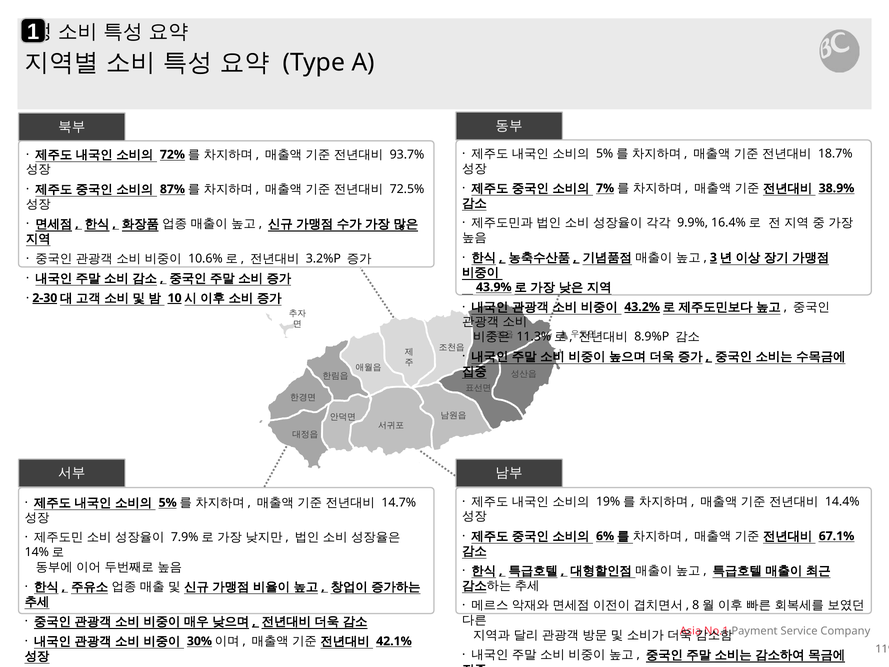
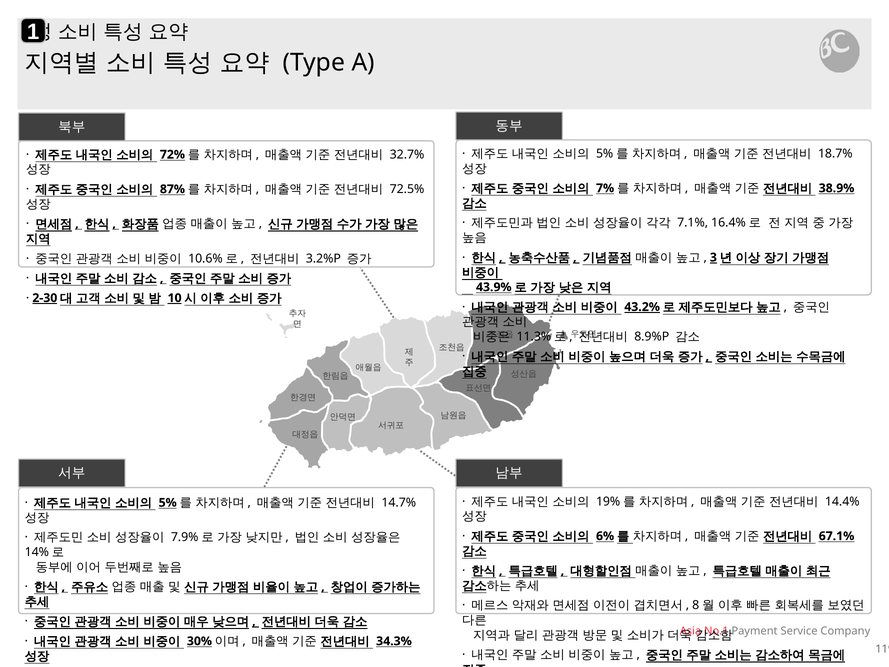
93.7%: 93.7% -> 32.7%
9.9%: 9.9% -> 7.1%
42.1%: 42.1% -> 34.3%
